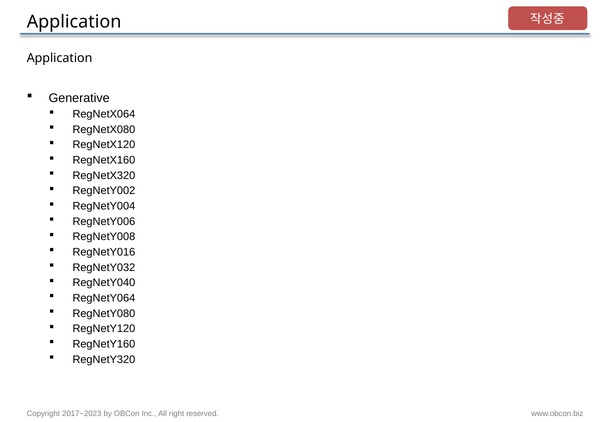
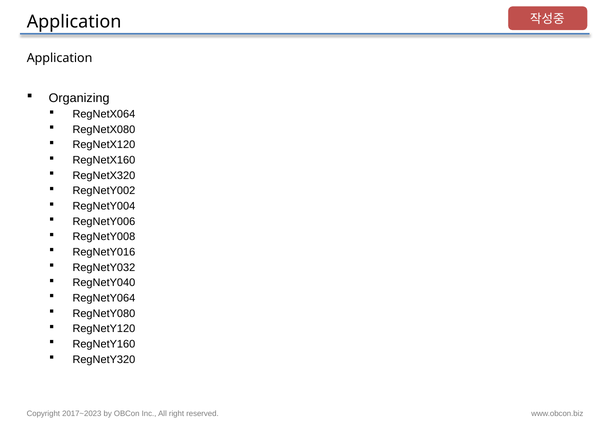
Generative: Generative -> Organizing
